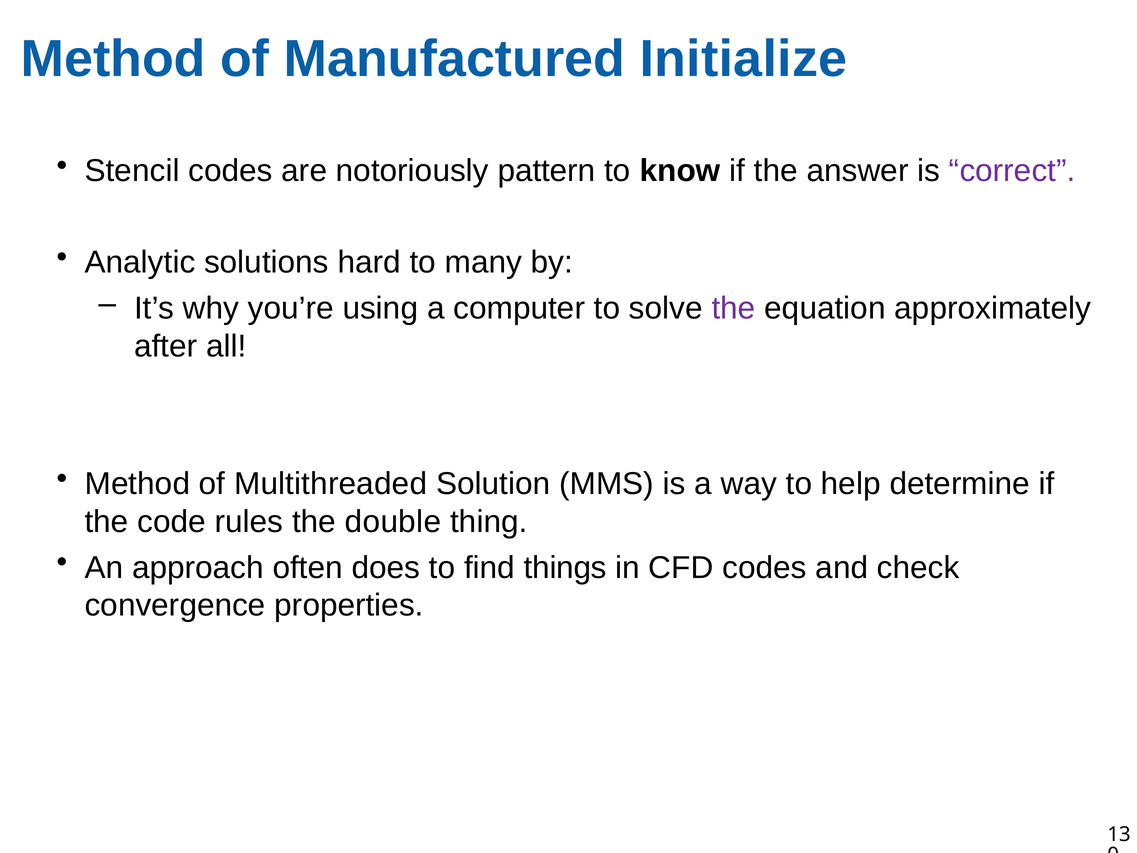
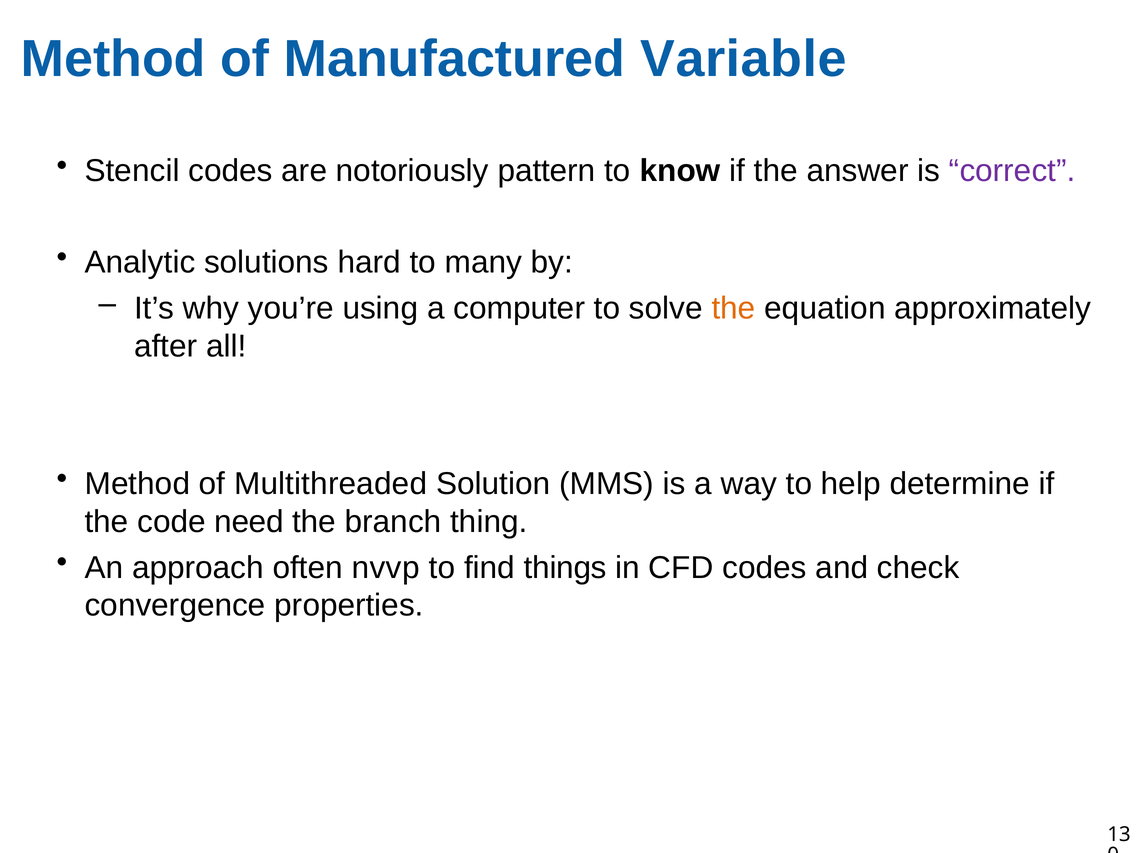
Initialize: Initialize -> Variable
the at (734, 308) colour: purple -> orange
rules: rules -> need
double: double -> branch
does: does -> nvvp
